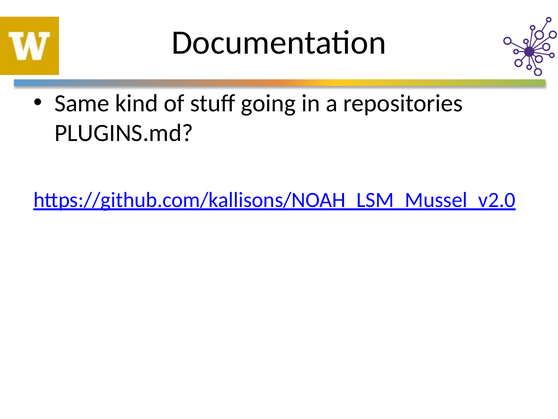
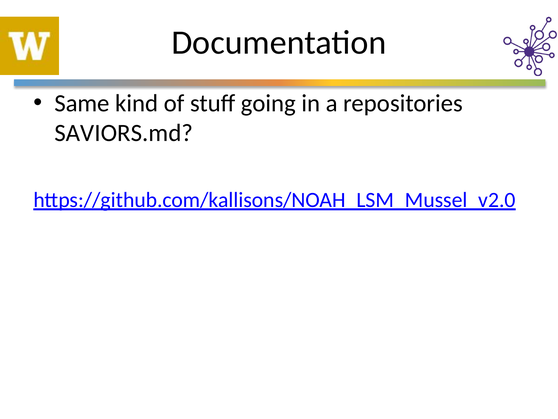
PLUGINS.md: PLUGINS.md -> SAVIORS.md
